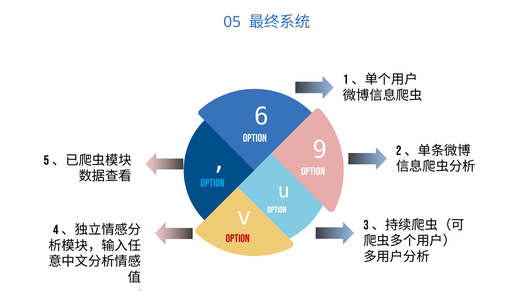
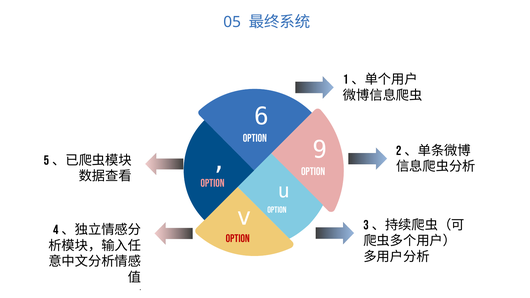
Option at (213, 183) colour: light blue -> pink
